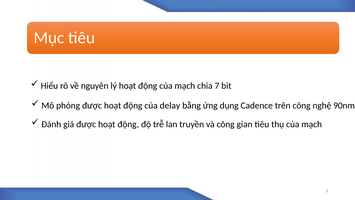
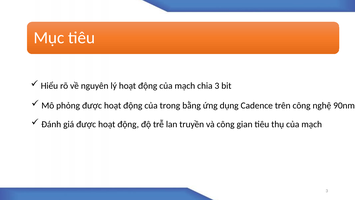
chia 7: 7 -> 3
delay: delay -> trong
